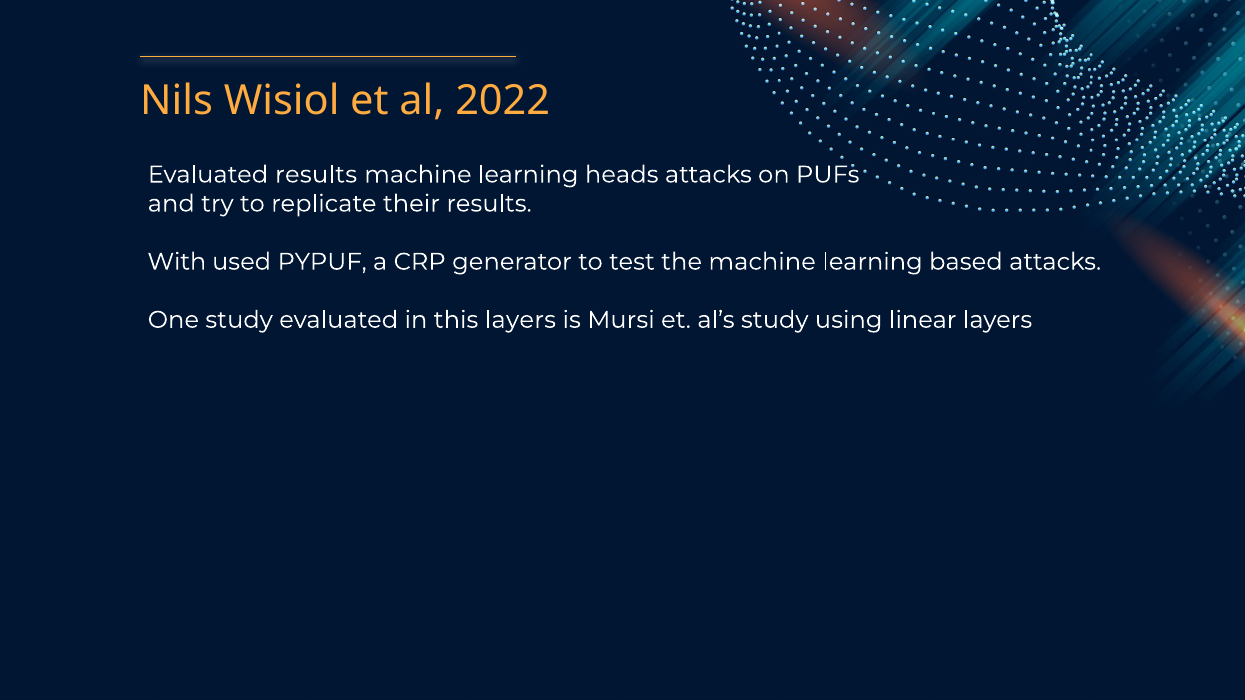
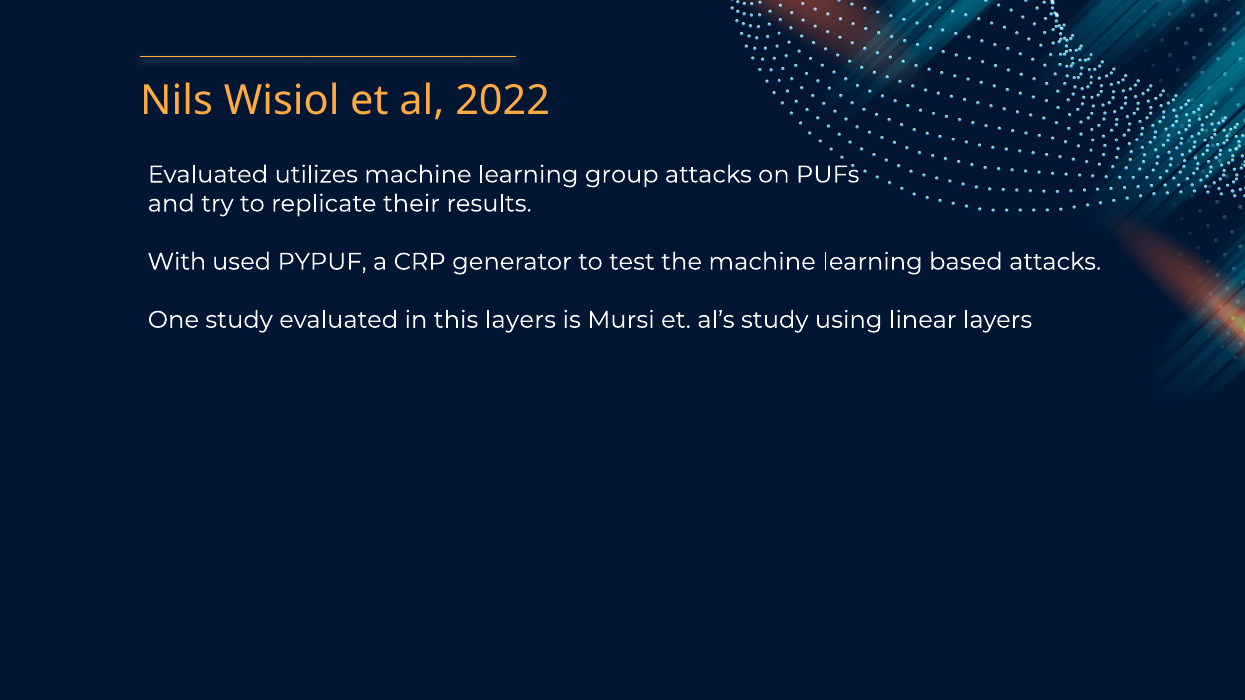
Evaluated results: results -> utilizes
heads: heads -> group
